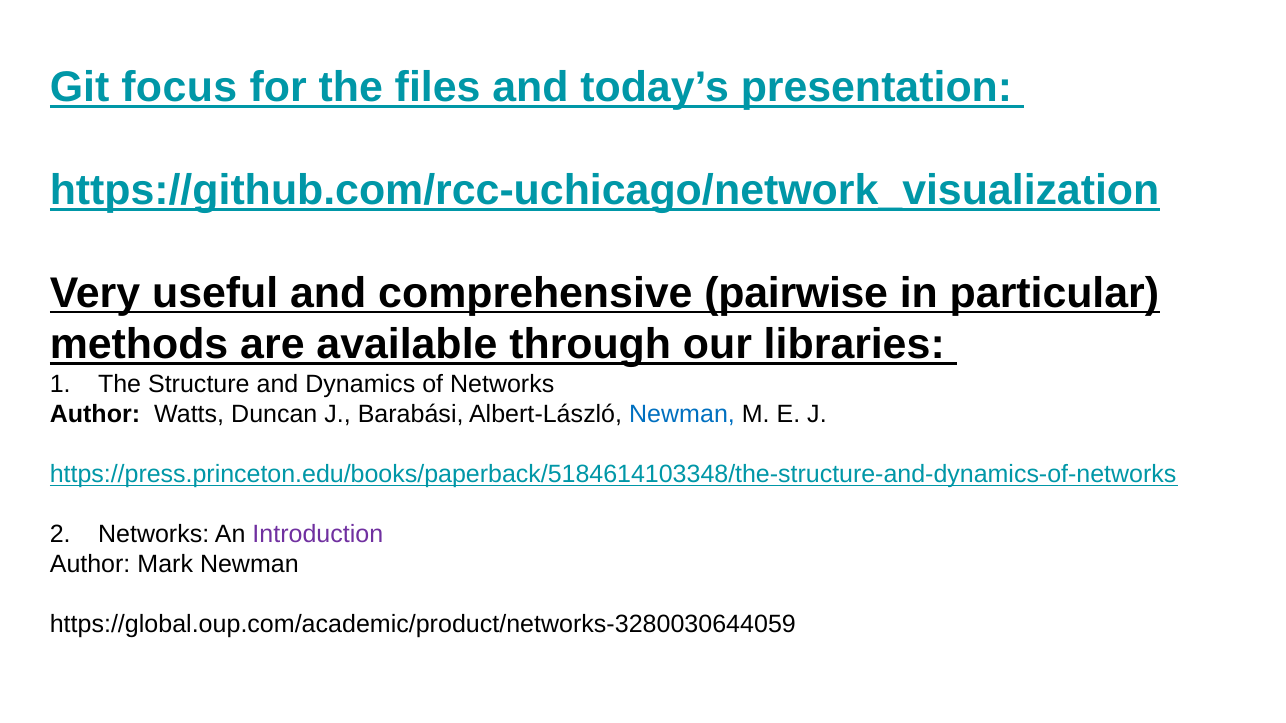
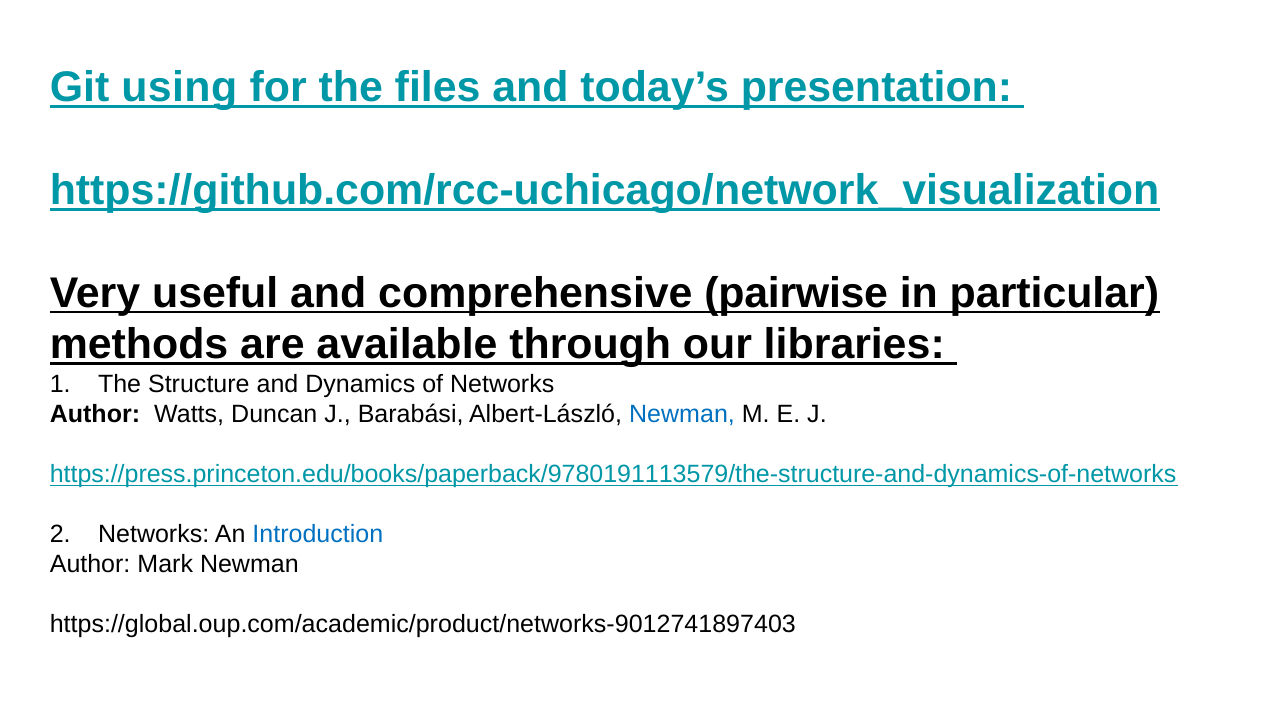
focus: focus -> using
https://press.princeton.edu/books/paperback/5184614103348/the-structure-and-dynamics-of-networks: https://press.princeton.edu/books/paperback/5184614103348/the-structure-and-dynamics-of-networks -> https://press.princeton.edu/books/paperback/9780191113579/the-structure-and-dynamics-of-networks
Introduction colour: purple -> blue
https://global.oup.com/academic/product/networks-3280030644059: https://global.oup.com/academic/product/networks-3280030644059 -> https://global.oup.com/academic/product/networks-9012741897403
